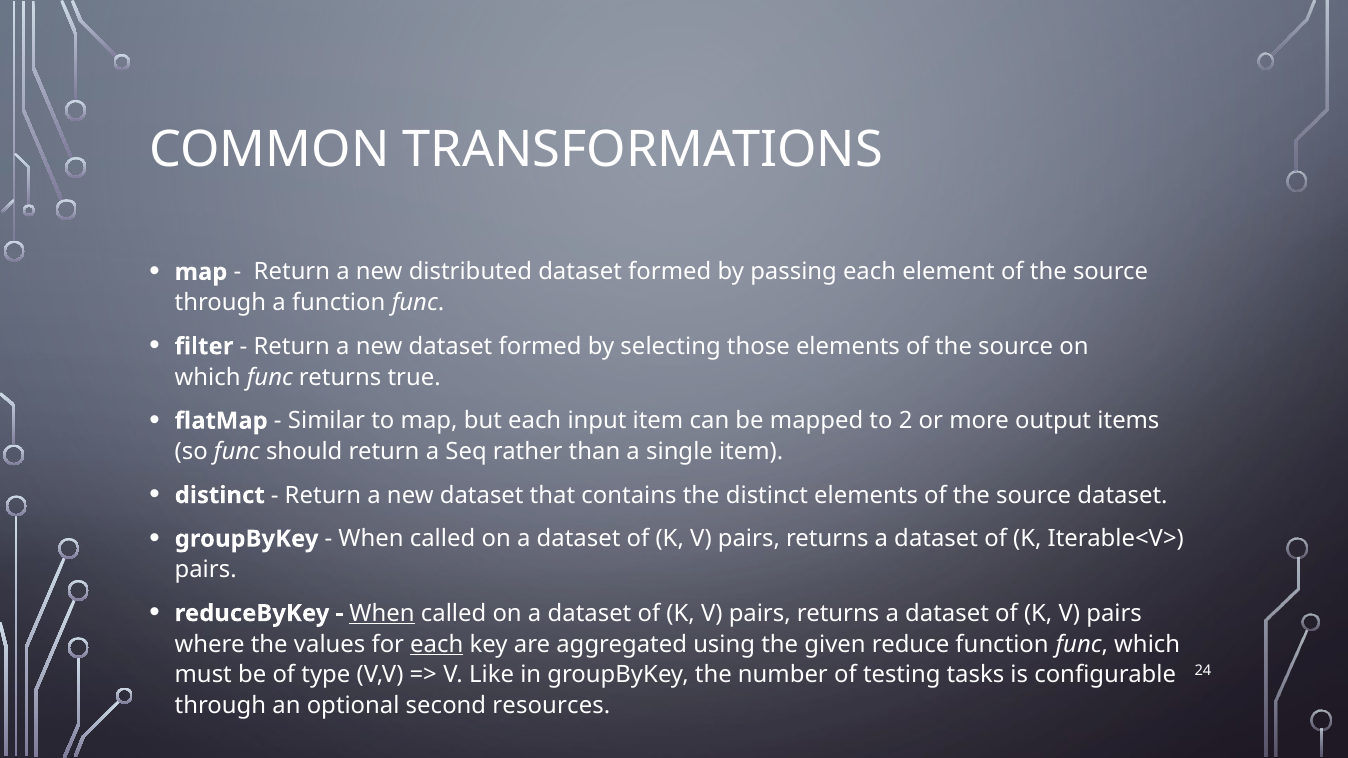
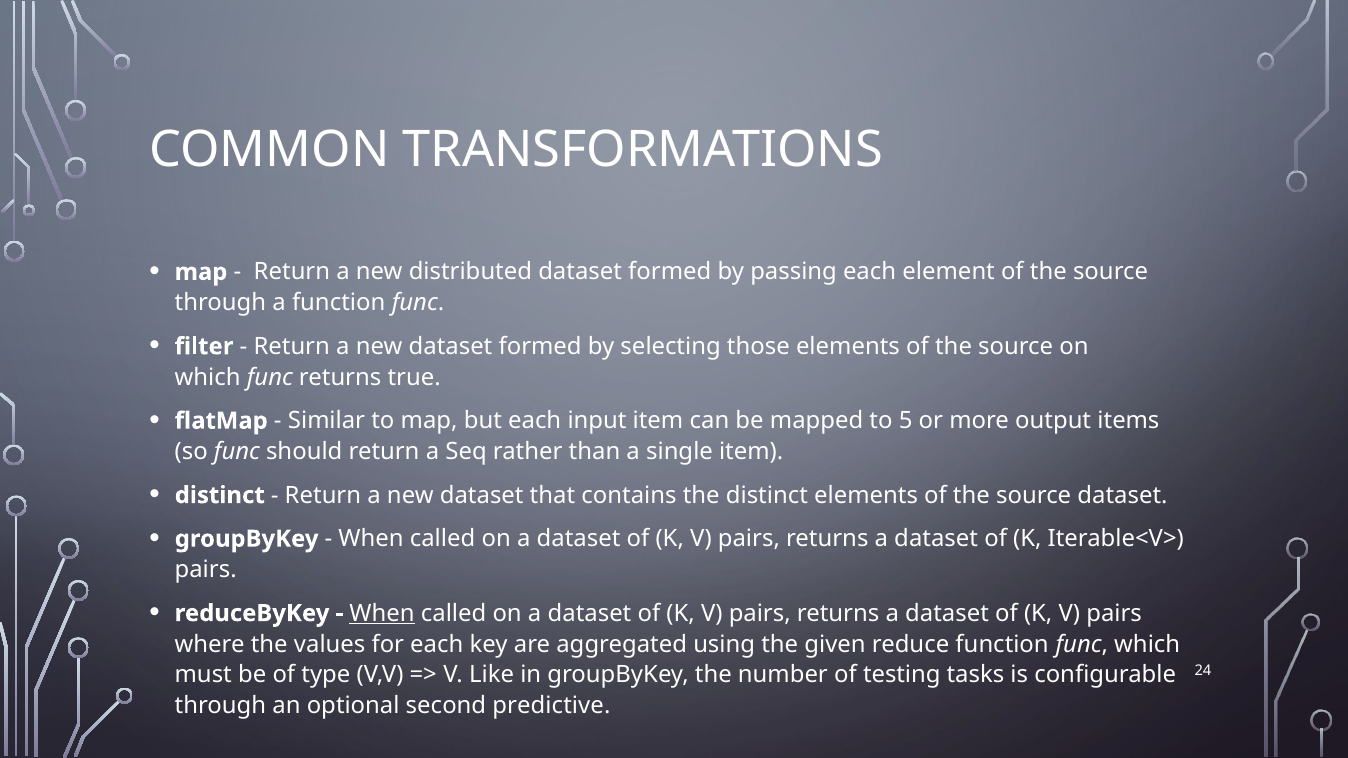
2: 2 -> 5
each at (437, 644) underline: present -> none
resources: resources -> predictive
